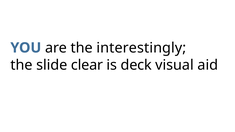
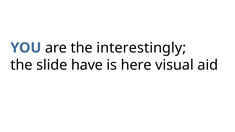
clear: clear -> have
deck: deck -> here
